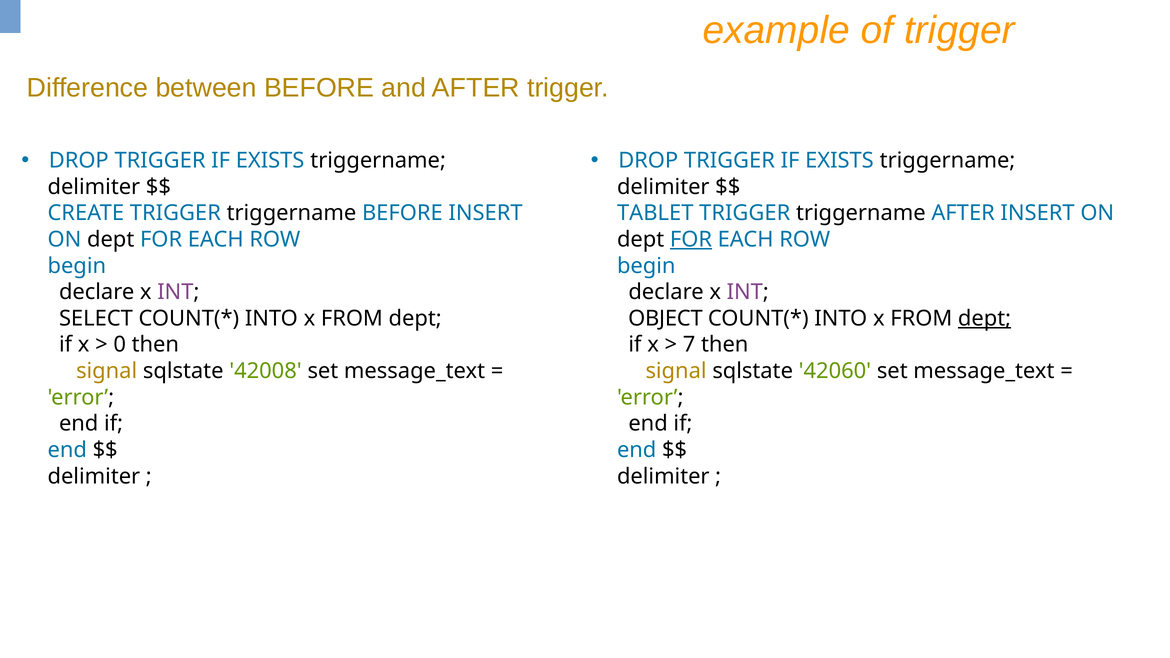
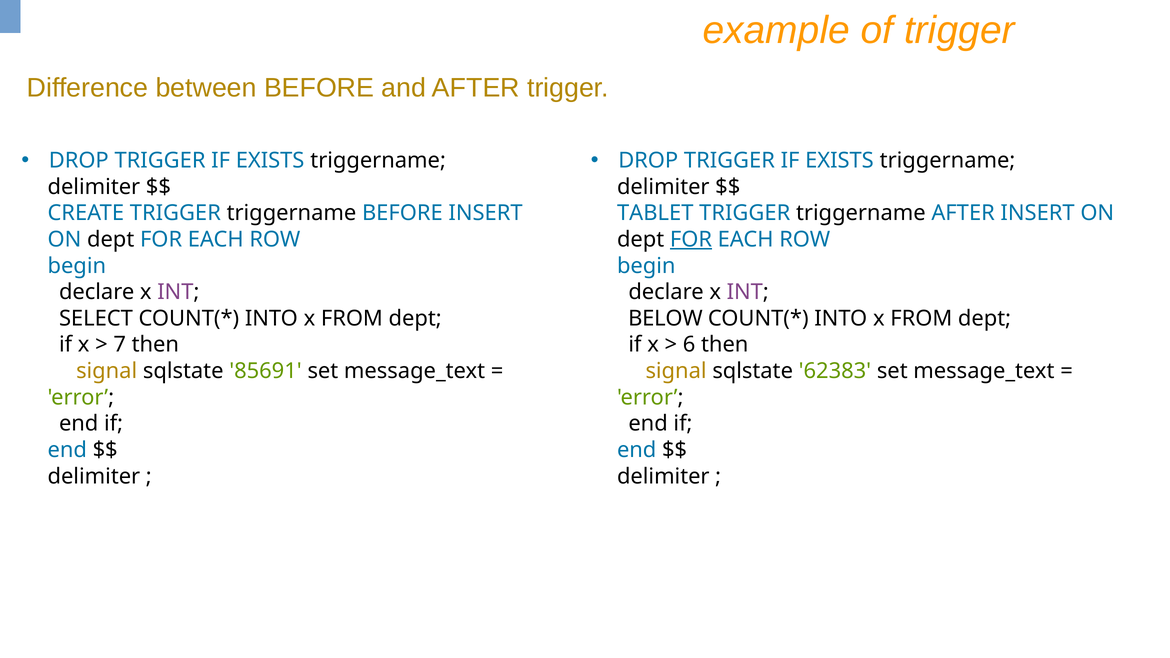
OBJECT: OBJECT -> BELOW
dept at (985, 318) underline: present -> none
0: 0 -> 7
7: 7 -> 6
42008: 42008 -> 85691
42060: 42060 -> 62383
